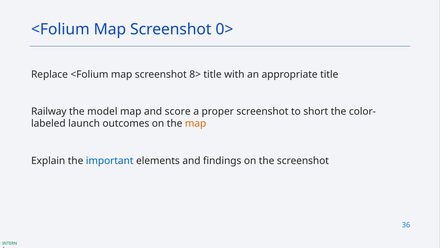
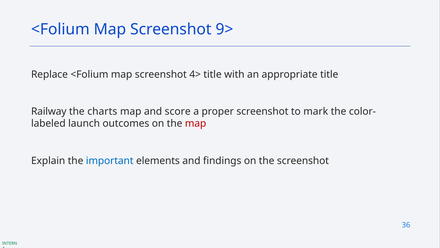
0>: 0> -> 9>
8>: 8> -> 4>
model: model -> charts
short: short -> mark
map at (196, 123) colour: orange -> red
